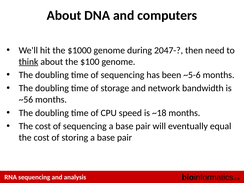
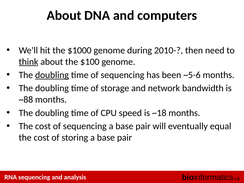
2047-: 2047- -> 2010-
doubling at (52, 75) underline: none -> present
~56: ~56 -> ~88
